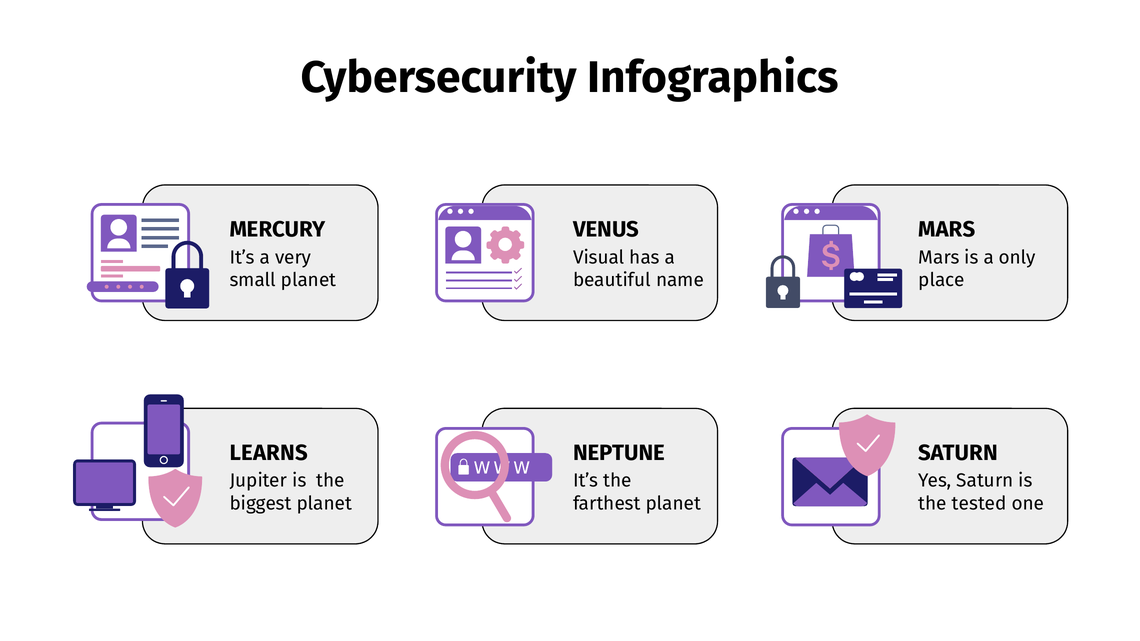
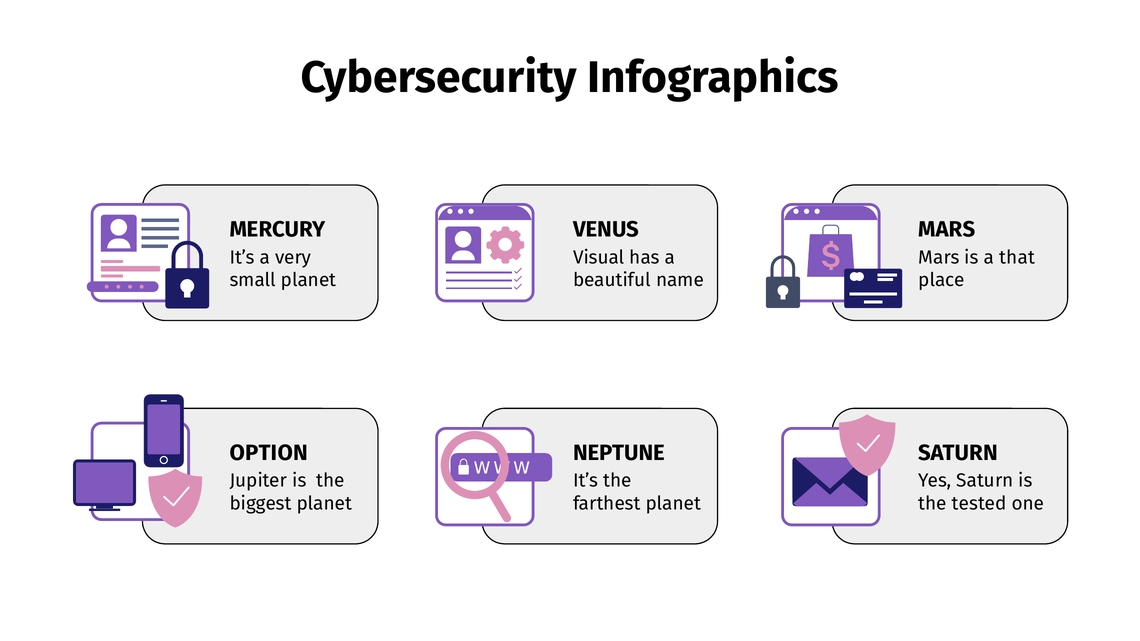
only: only -> that
LEARNS: LEARNS -> OPTION
